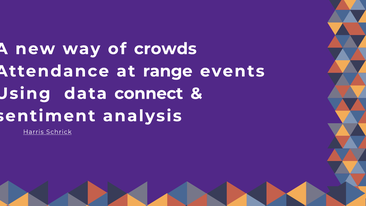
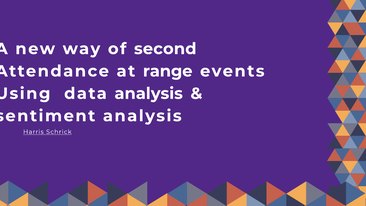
crowds: crowds -> second
data connect: connect -> analysis
